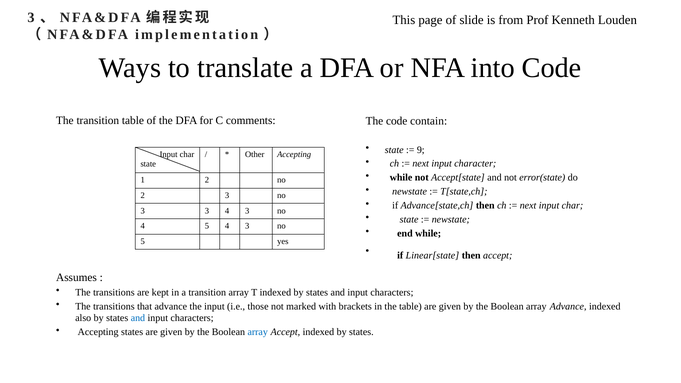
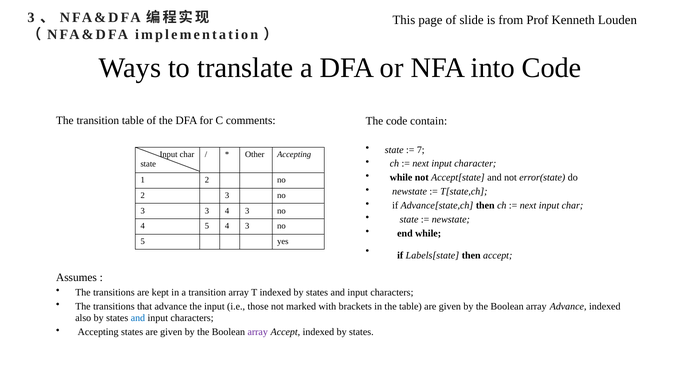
9: 9 -> 7
Linear[state: Linear[state -> Labels[state
array at (258, 332) colour: blue -> purple
